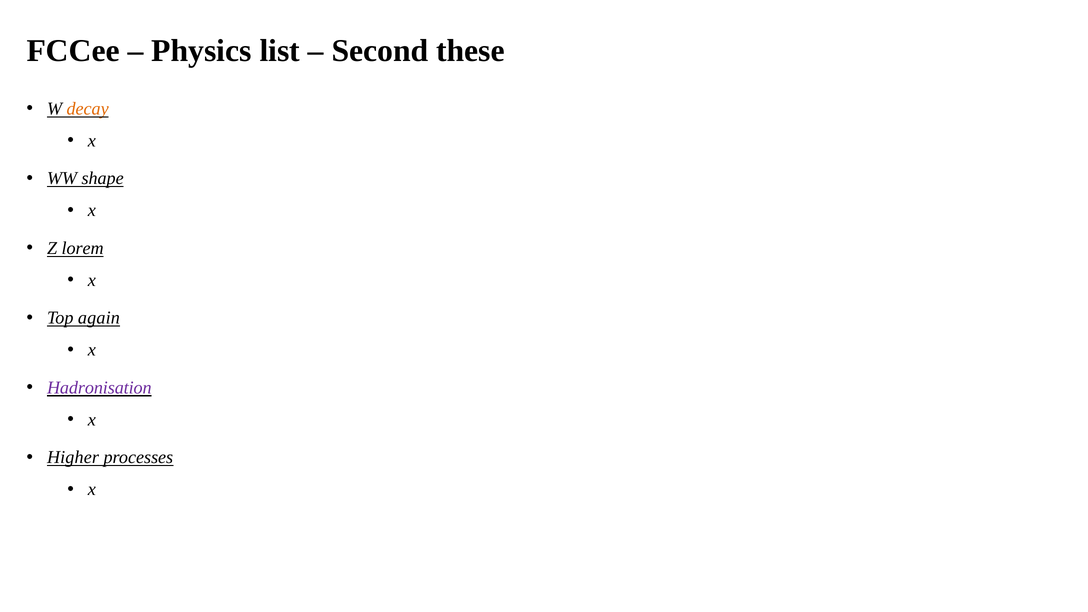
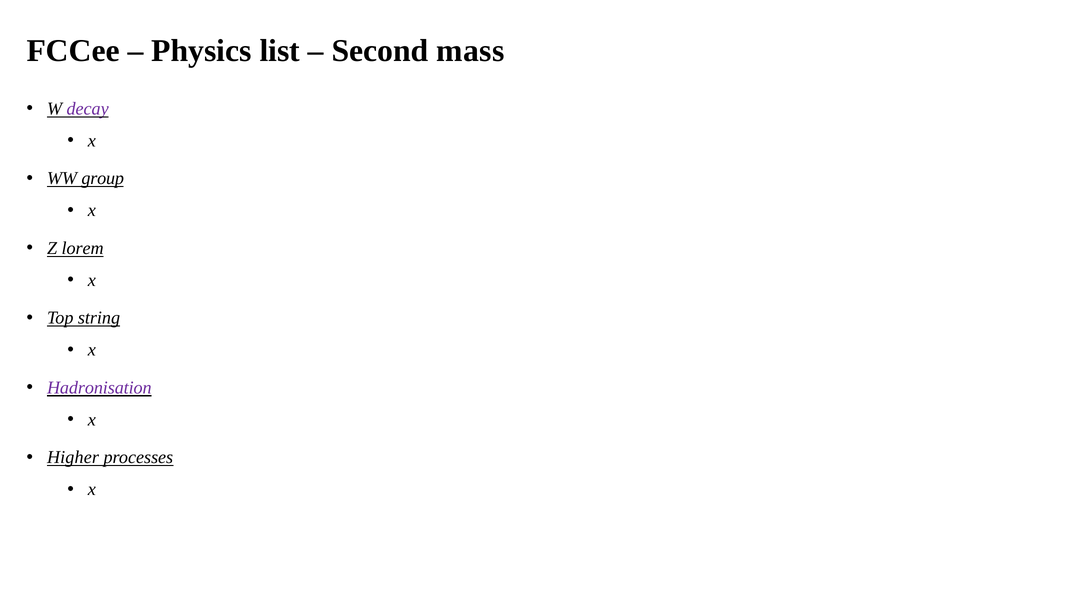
these: these -> mass
decay colour: orange -> purple
shape: shape -> group
again: again -> string
